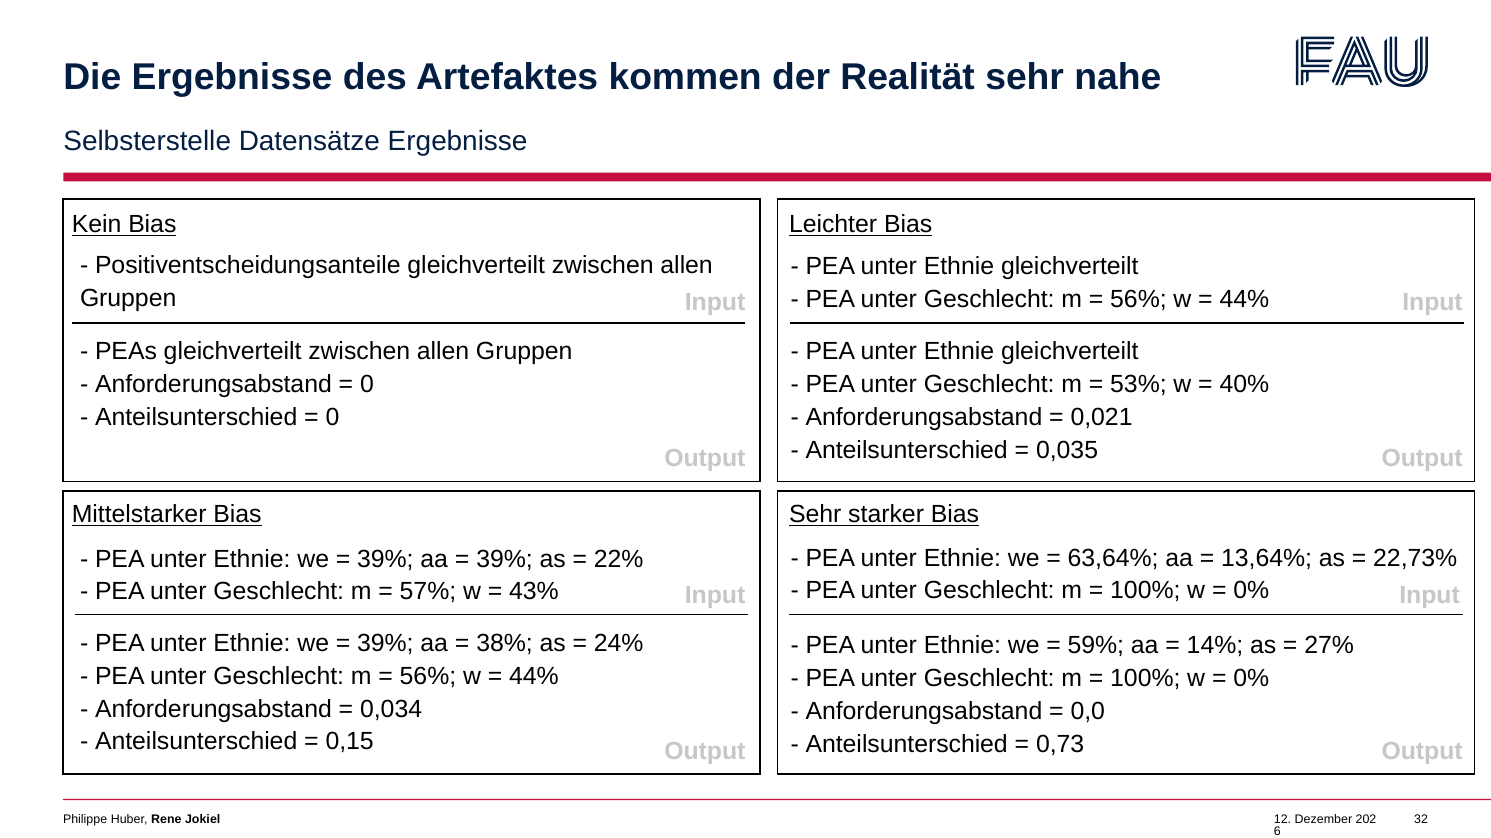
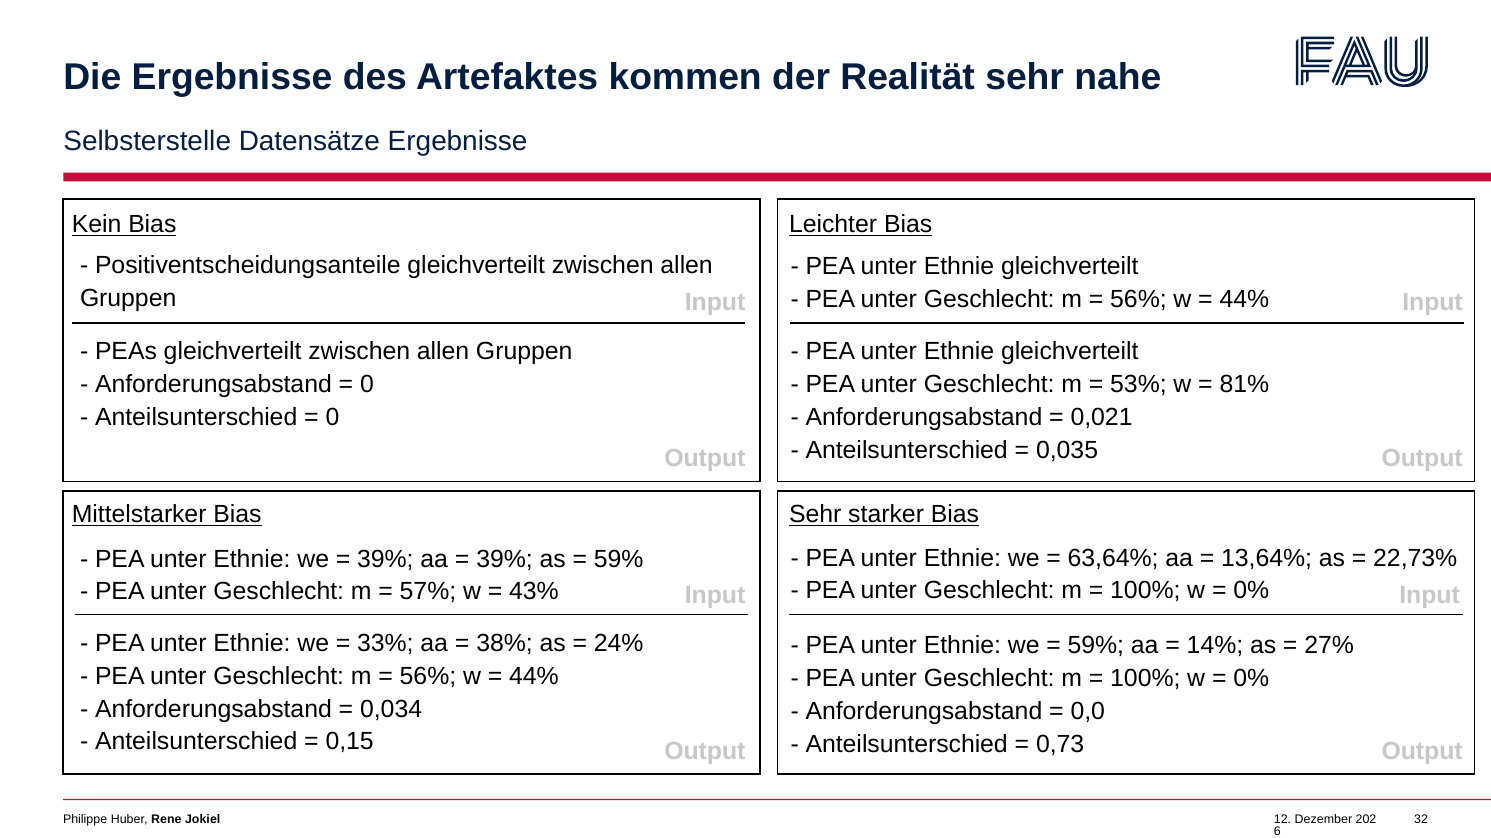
40%: 40% -> 81%
22% at (619, 559): 22% -> 59%
39% at (385, 644): 39% -> 33%
